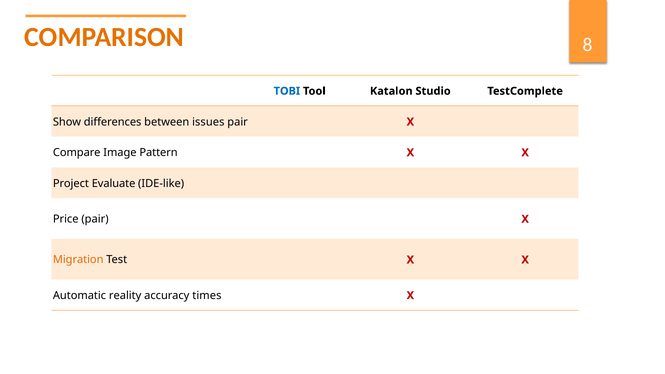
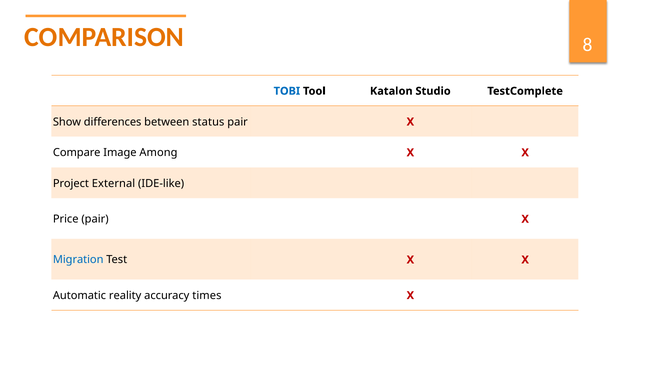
issues: issues -> status
Pattern: Pattern -> Among
Evaluate: Evaluate -> External
Migration colour: orange -> blue
